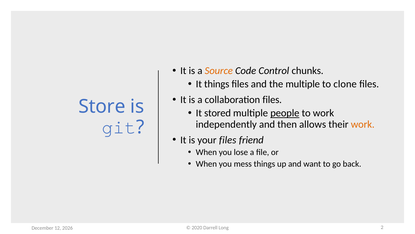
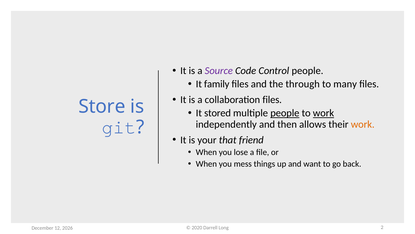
Source colour: orange -> purple
Control chunks: chunks -> people
It things: things -> family
the multiple: multiple -> through
clone: clone -> many
work at (323, 113) underline: none -> present
your files: files -> that
